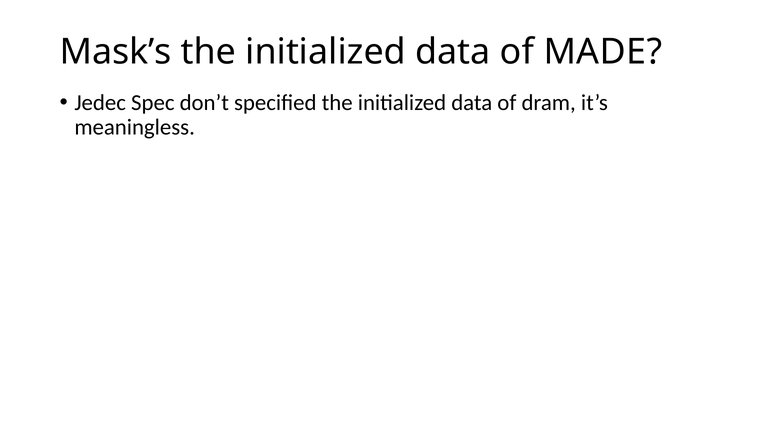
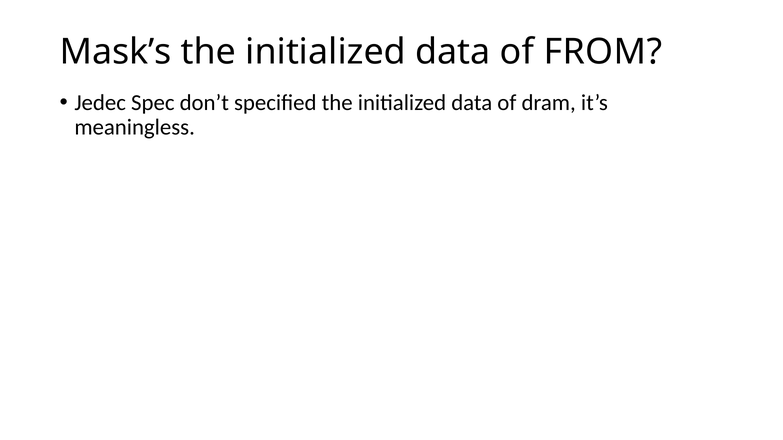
MADE: MADE -> FROM
